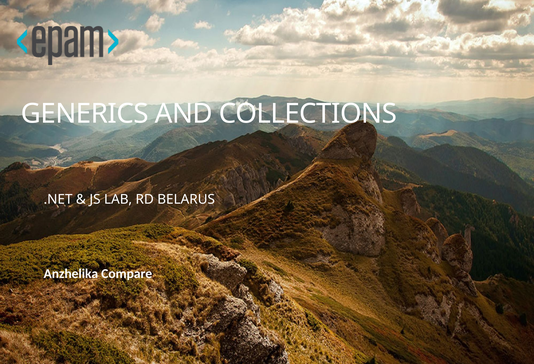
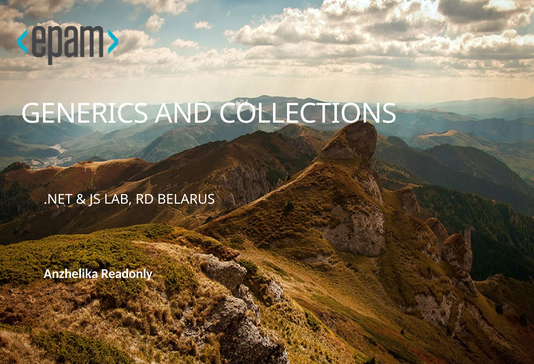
Compare: Compare -> Readonly
